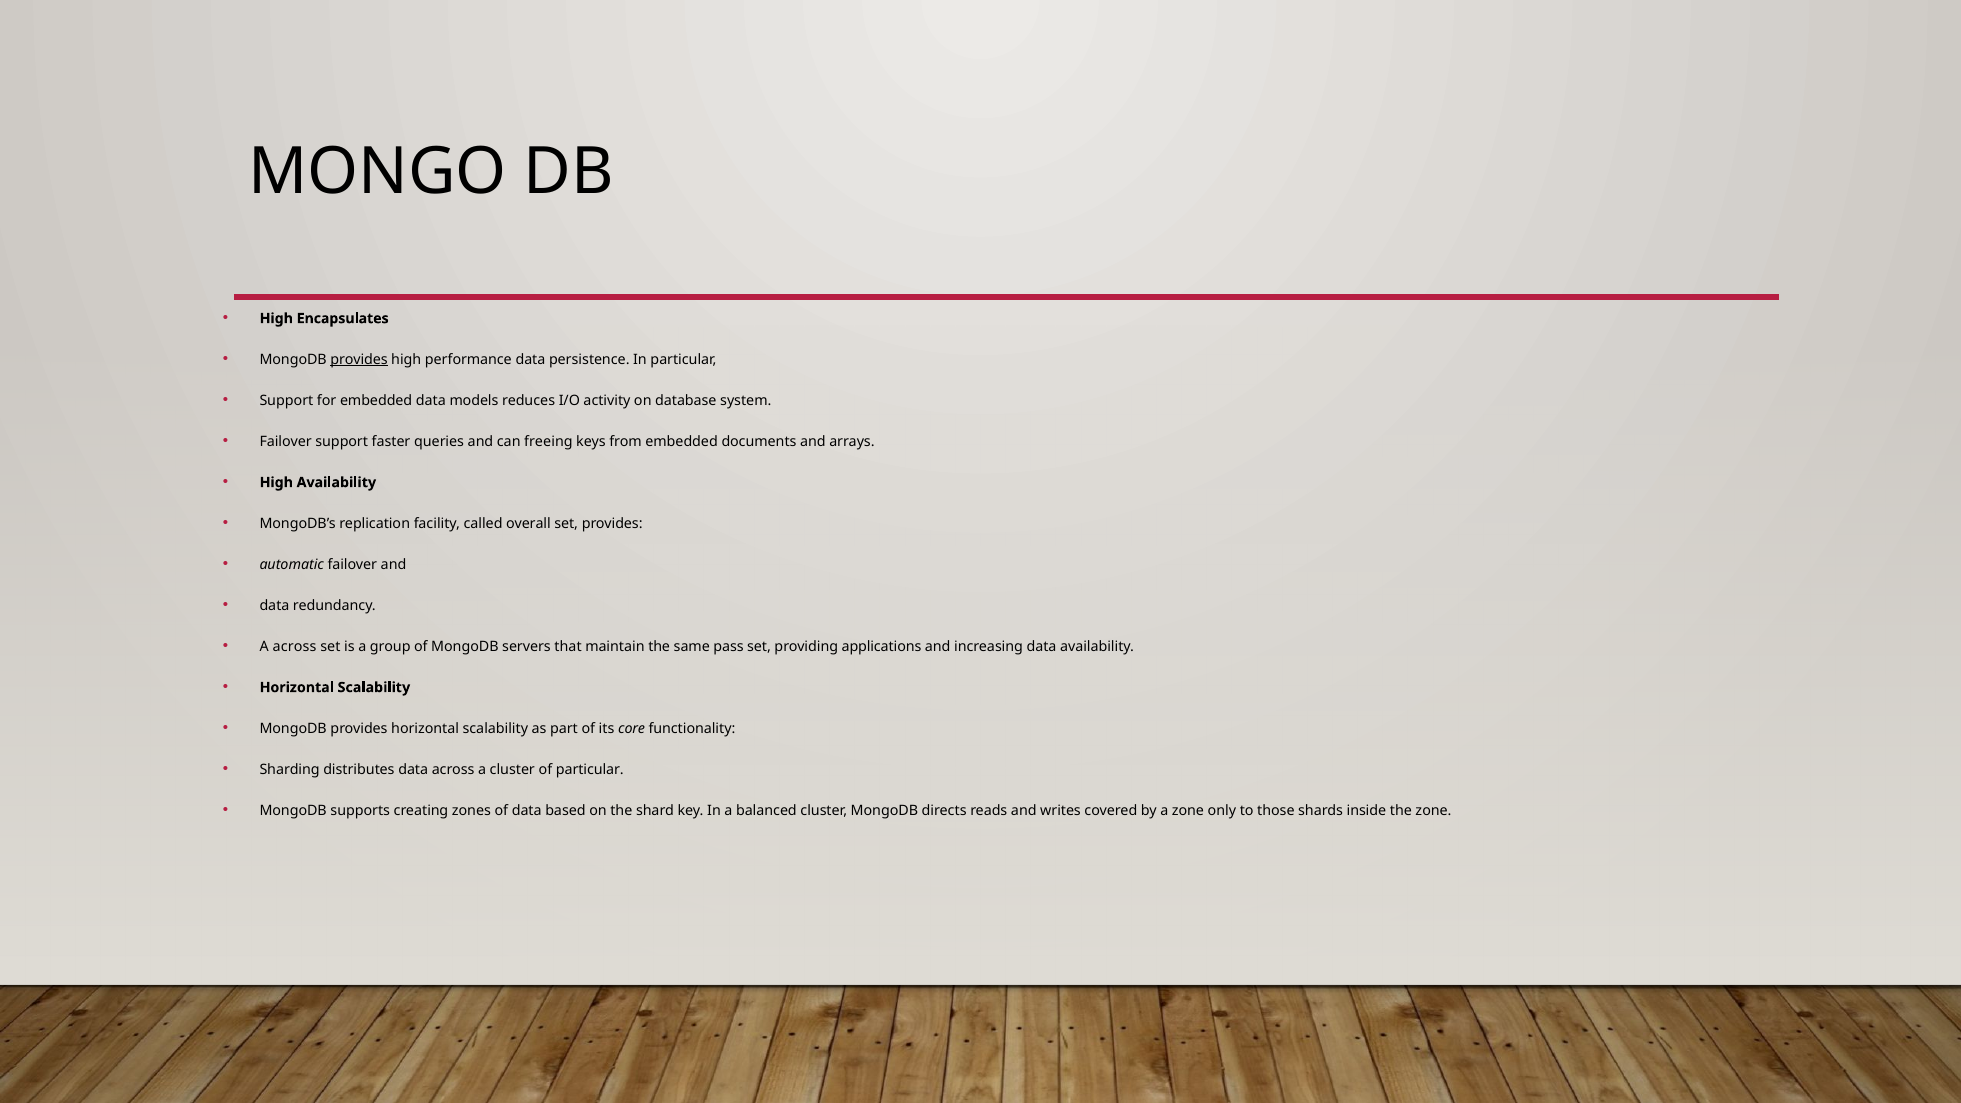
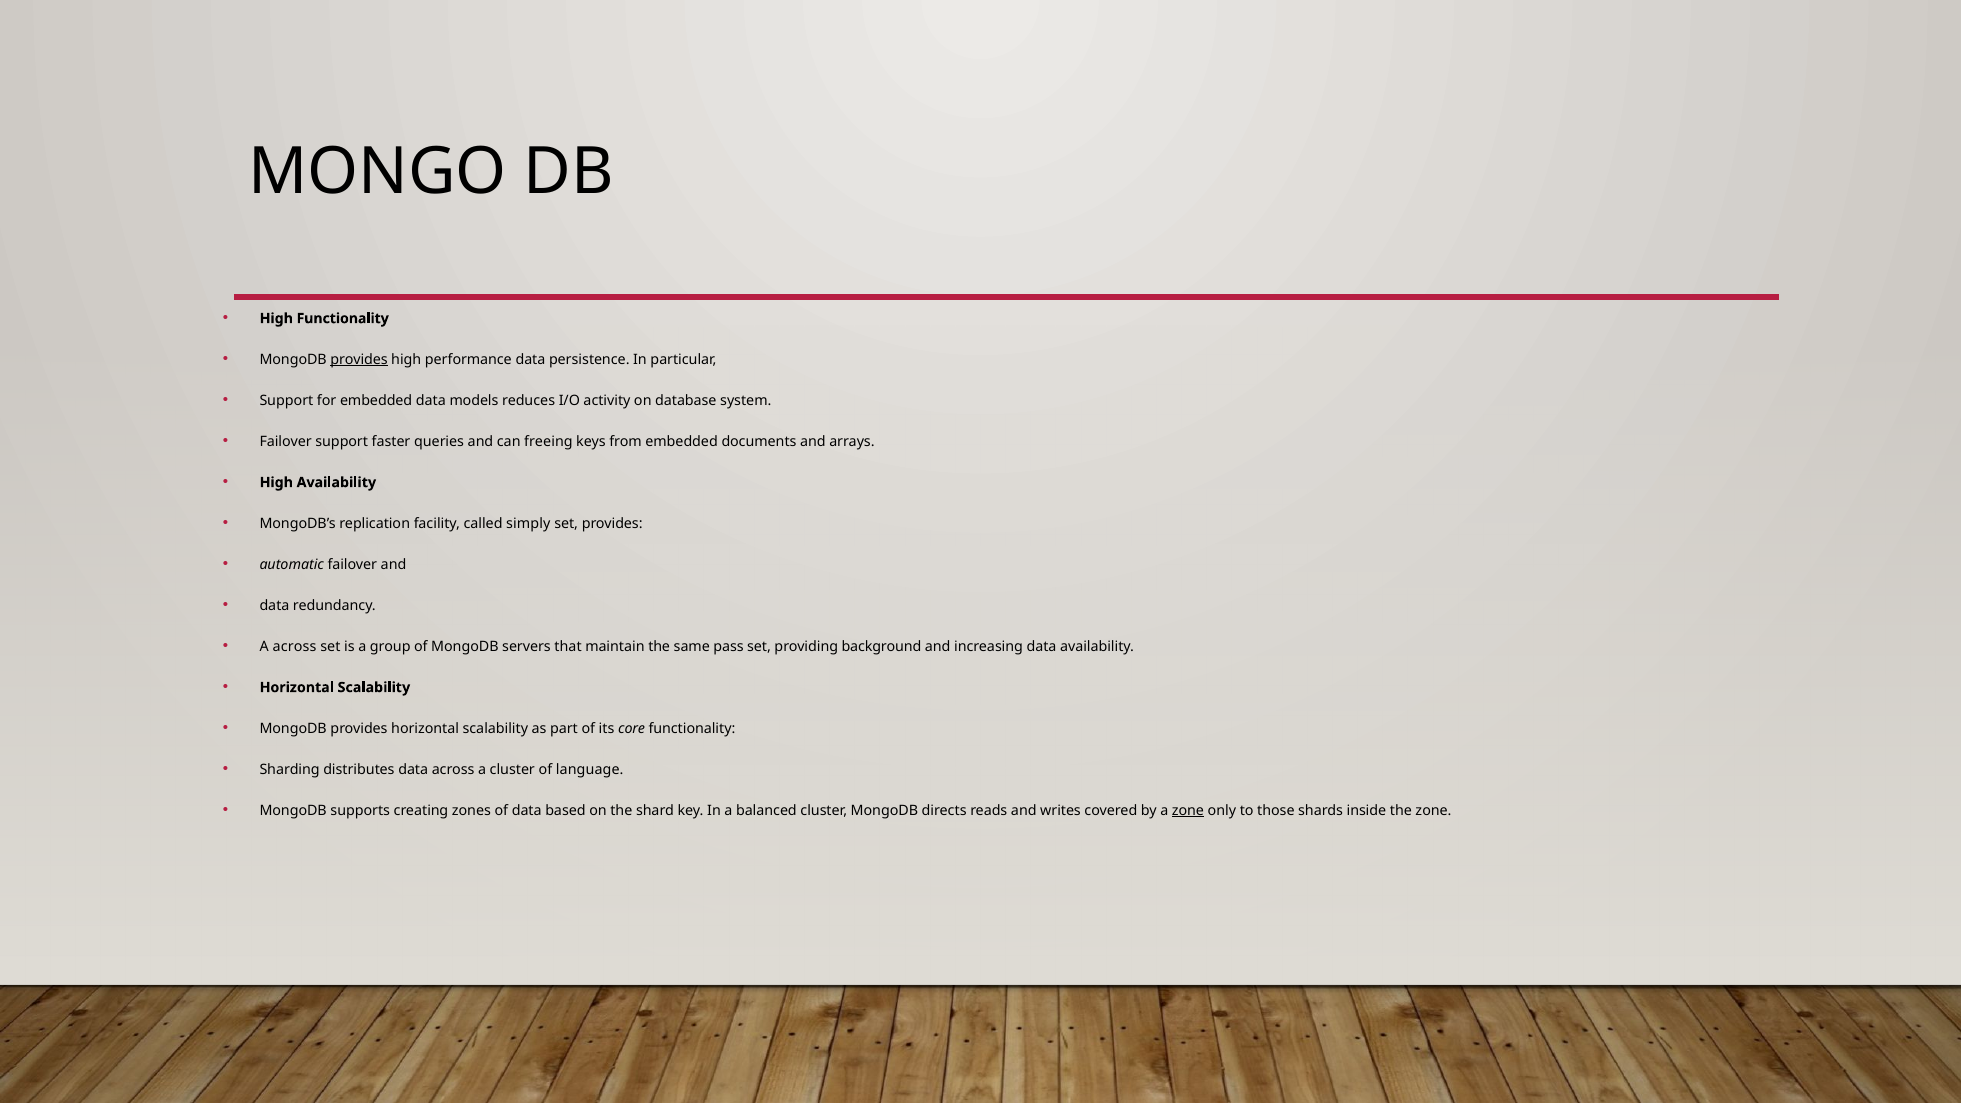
High Encapsulates: Encapsulates -> Functionality
overall: overall -> simply
applications: applications -> background
of particular: particular -> language
zone at (1188, 810) underline: none -> present
